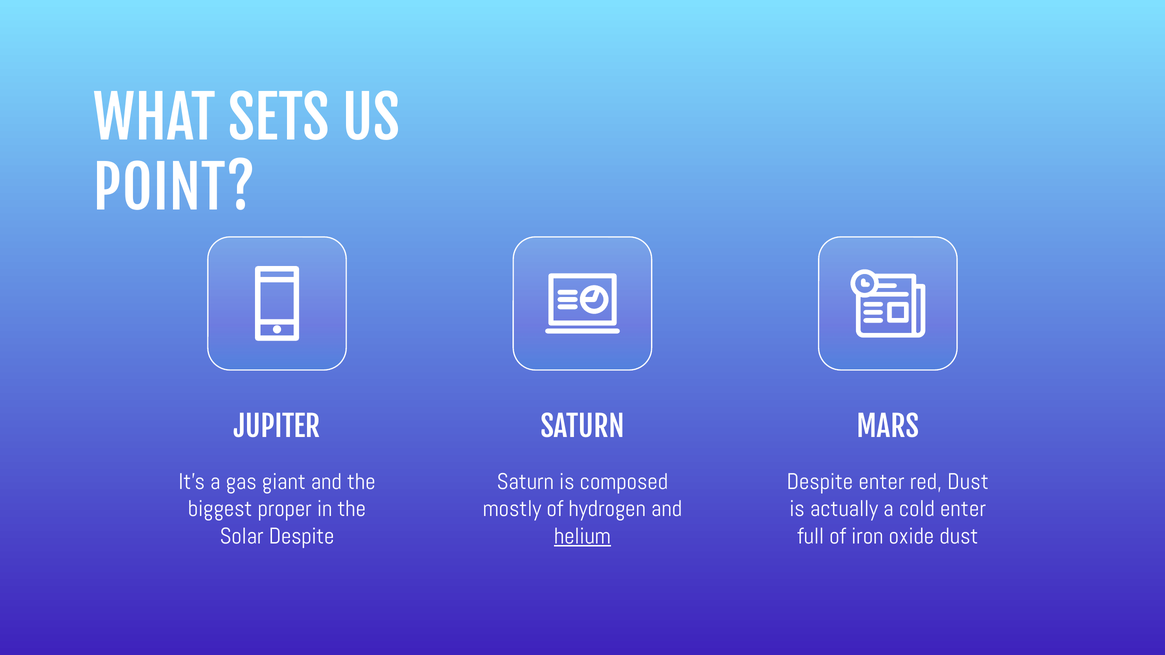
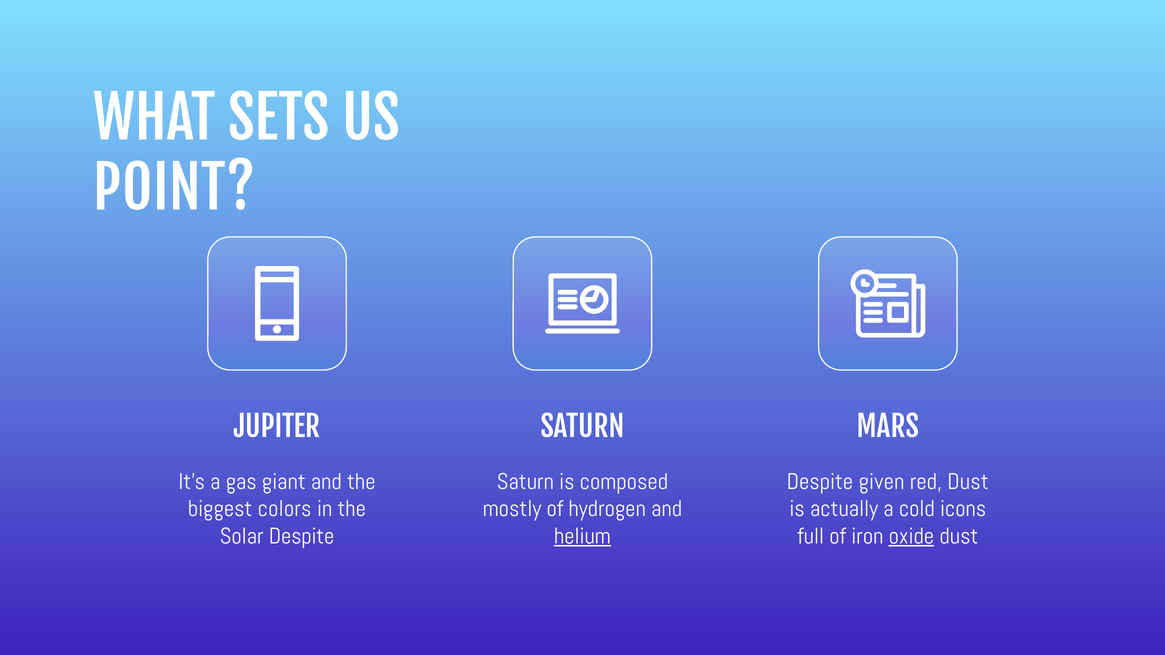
Despite enter: enter -> given
proper: proper -> colors
cold enter: enter -> icons
oxide underline: none -> present
